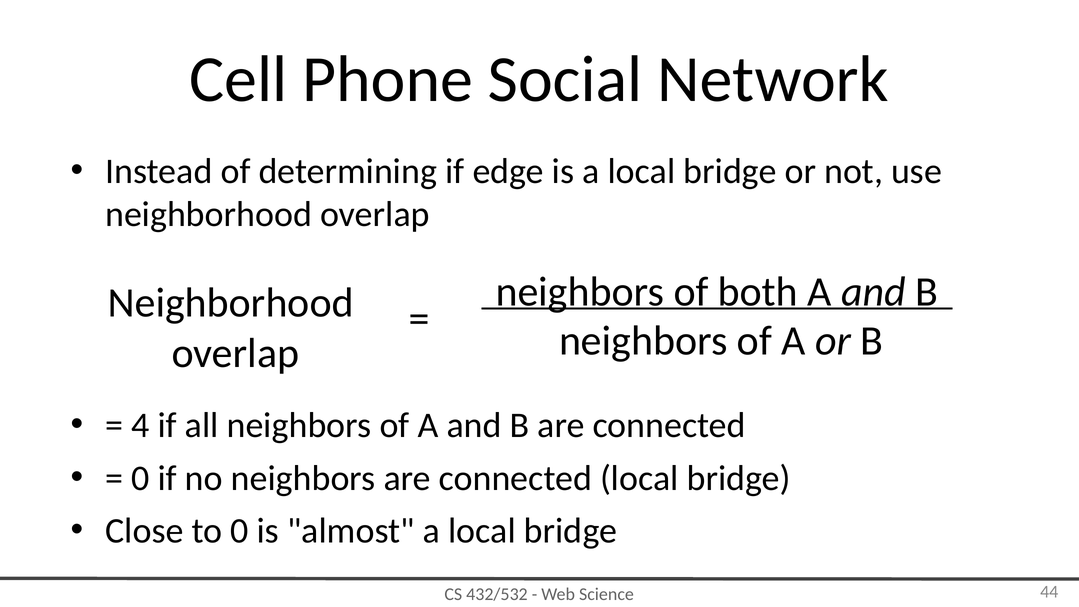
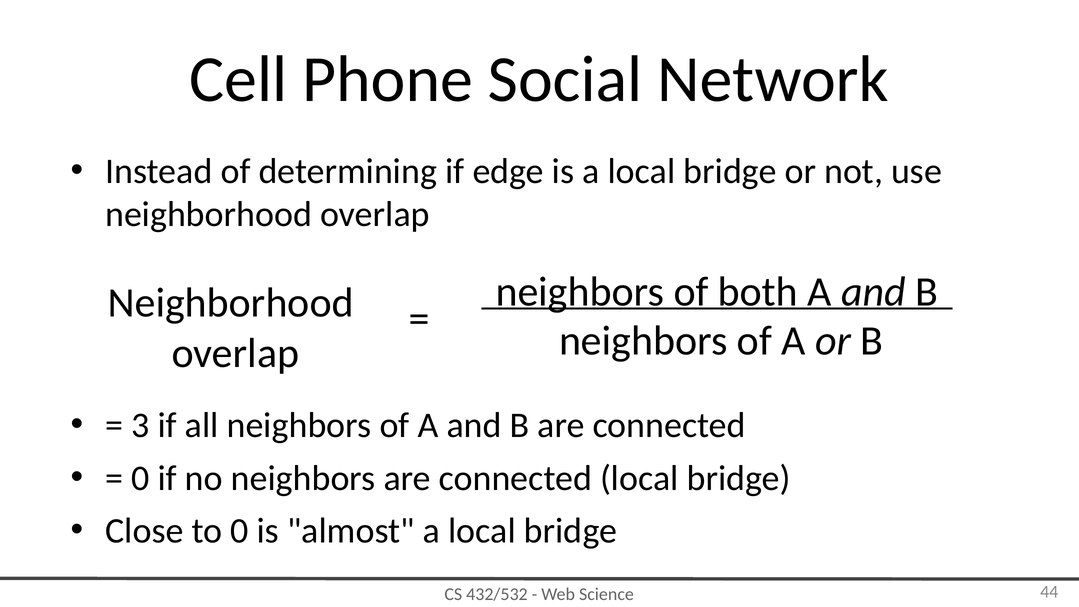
4: 4 -> 3
